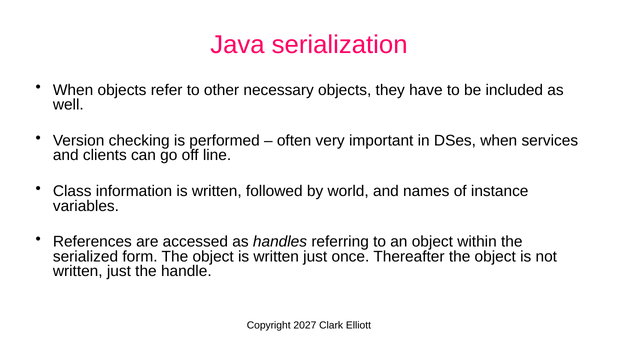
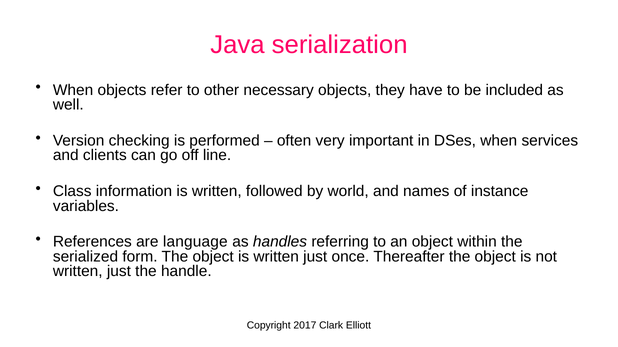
accessed: accessed -> language
2027: 2027 -> 2017
